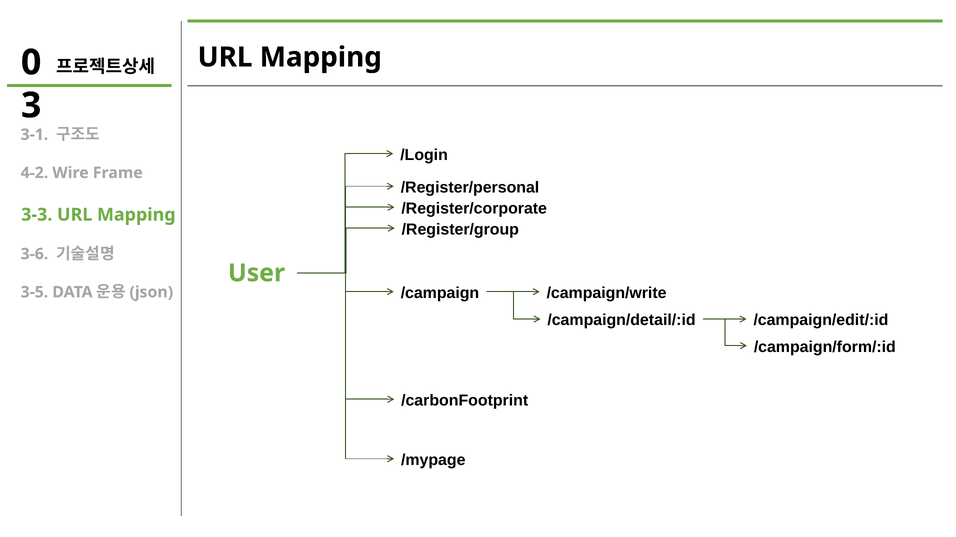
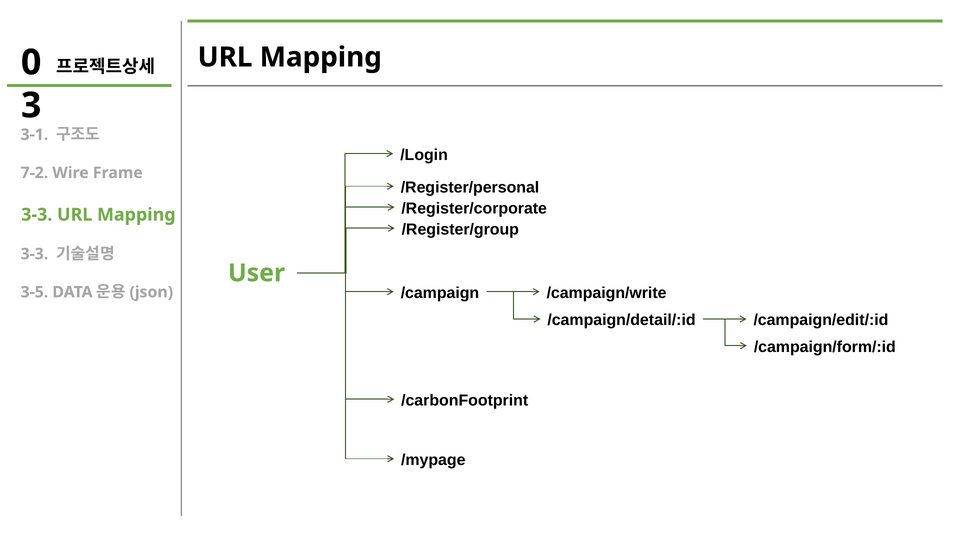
4-2: 4-2 -> 7-2
3-6 at (34, 254): 3-6 -> 3-3
